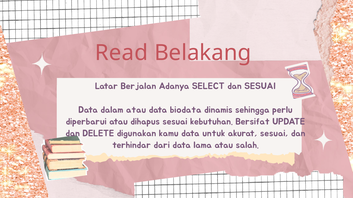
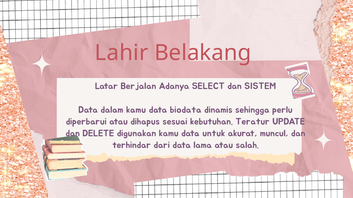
Read: Read -> Lahir
dan SESUAI: SESUAI -> SISTEM
dalam atau: atau -> kamu
Bersifat: Bersifat -> Teratur
akurat sesuai: sesuai -> muncul
